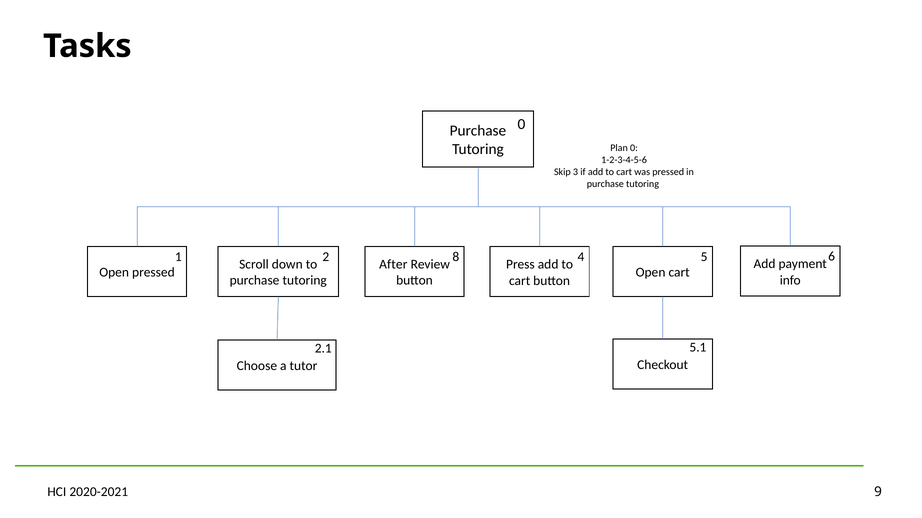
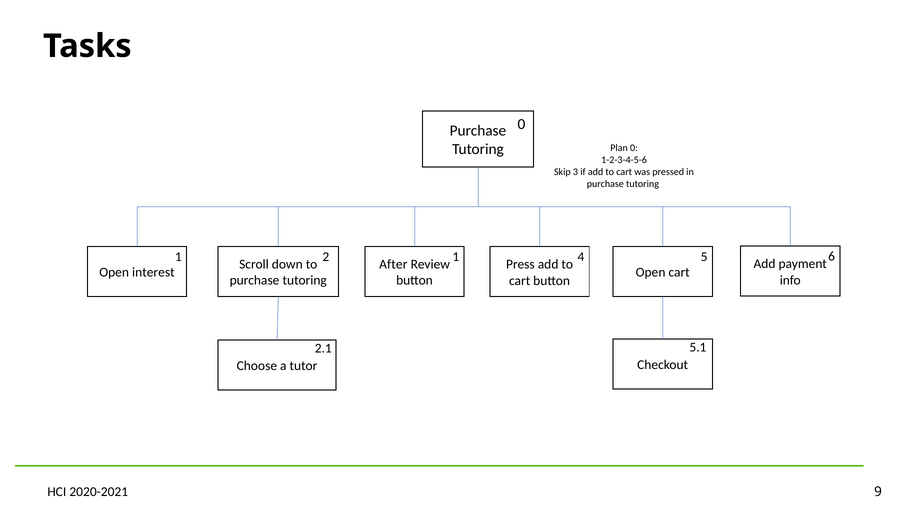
2 8: 8 -> 1
Open pressed: pressed -> interest
